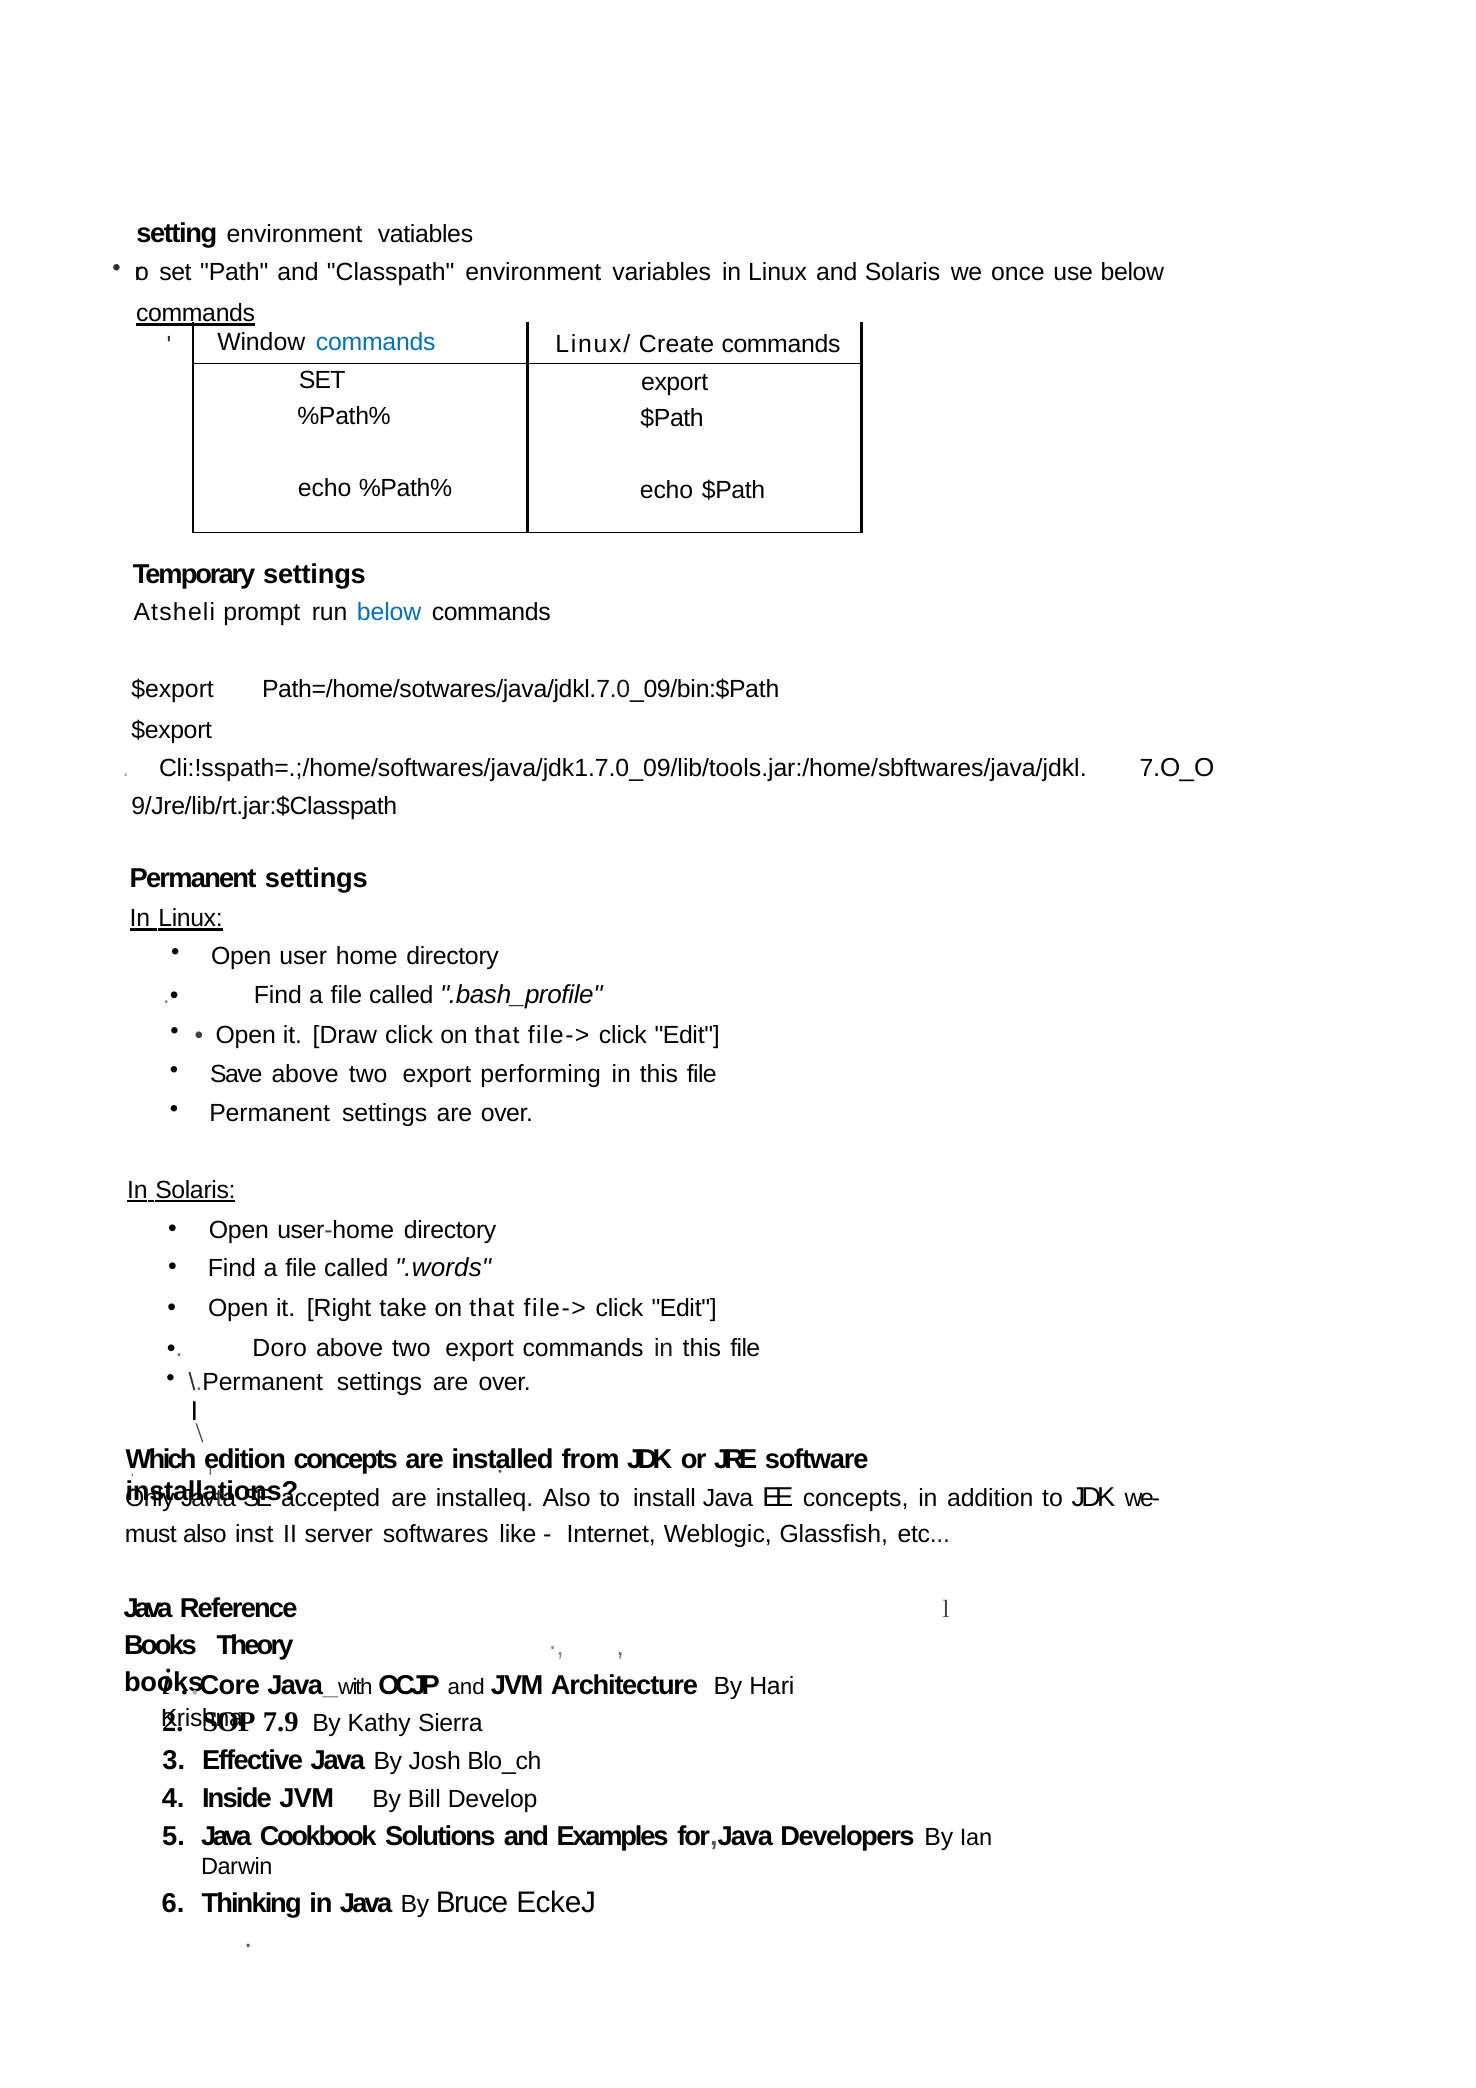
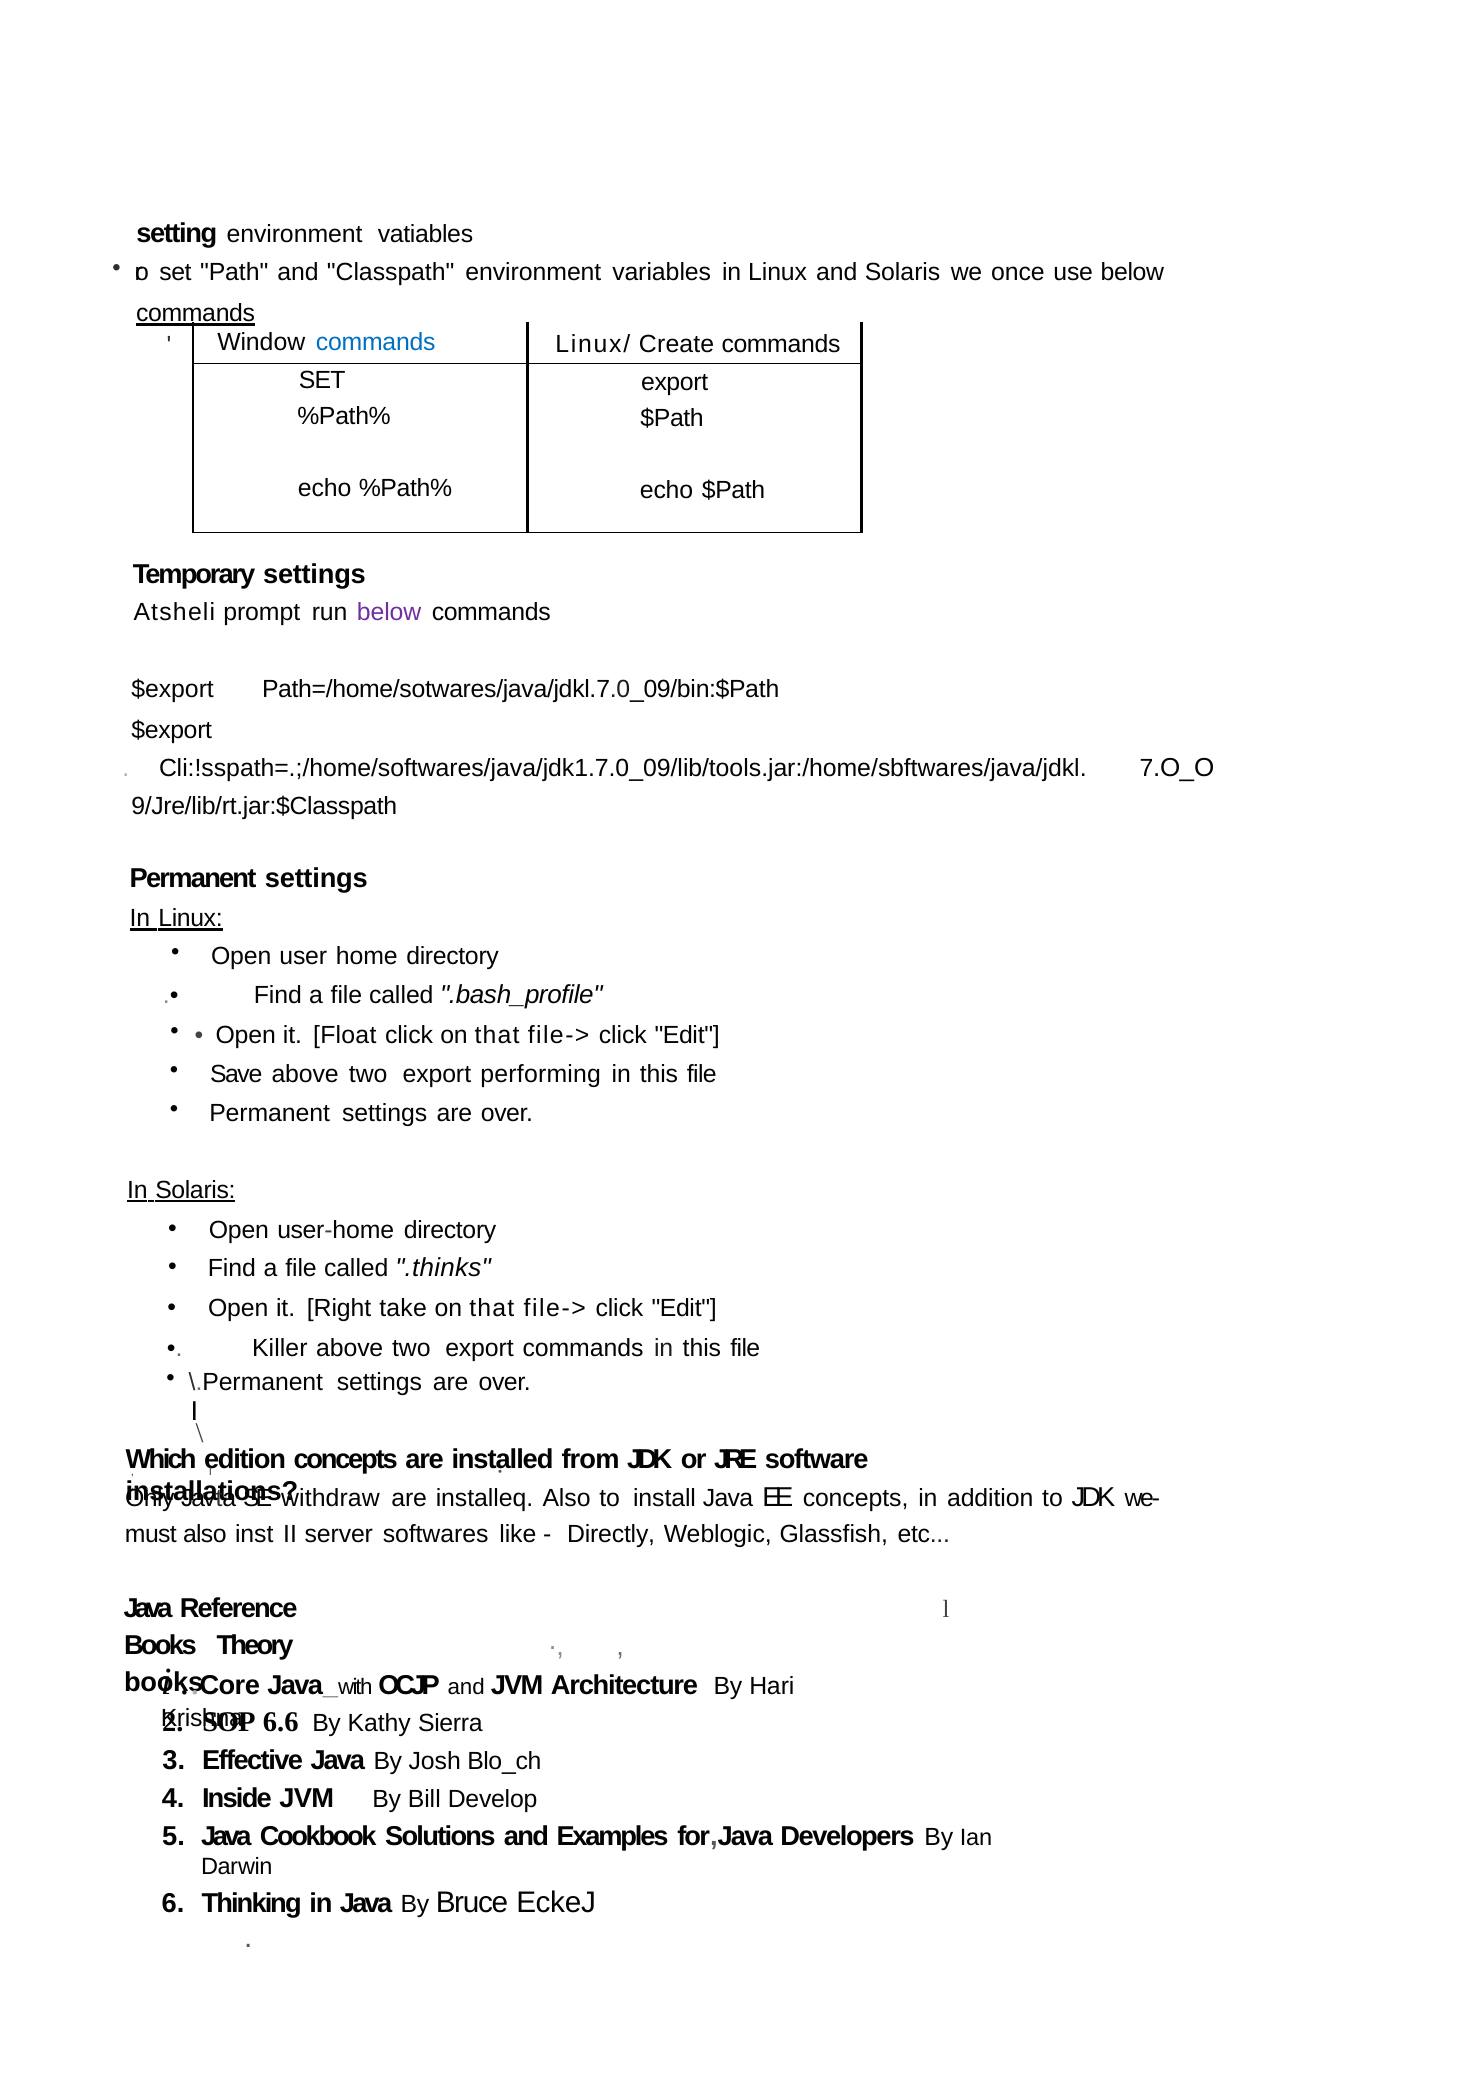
below at (389, 613) colour: blue -> purple
Draw: Draw -> Float
.words: .words -> .thinks
Doro: Doro -> Killer
accepted: accepted -> withdraw
Internet: Internet -> Directly
7.9: 7.9 -> 6.6
